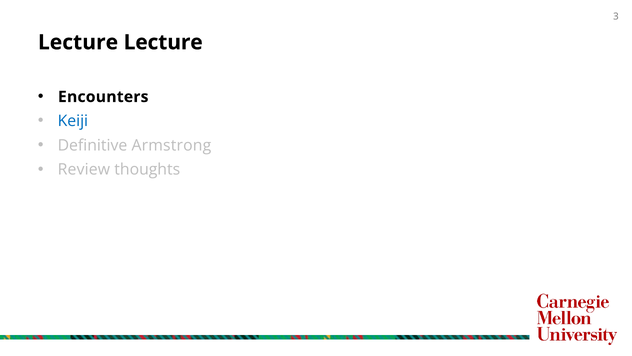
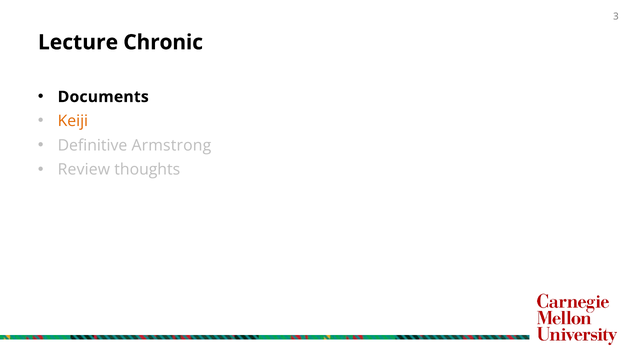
Lecture Lecture: Lecture -> Chronic
Encounters: Encounters -> Documents
Keiji colour: blue -> orange
